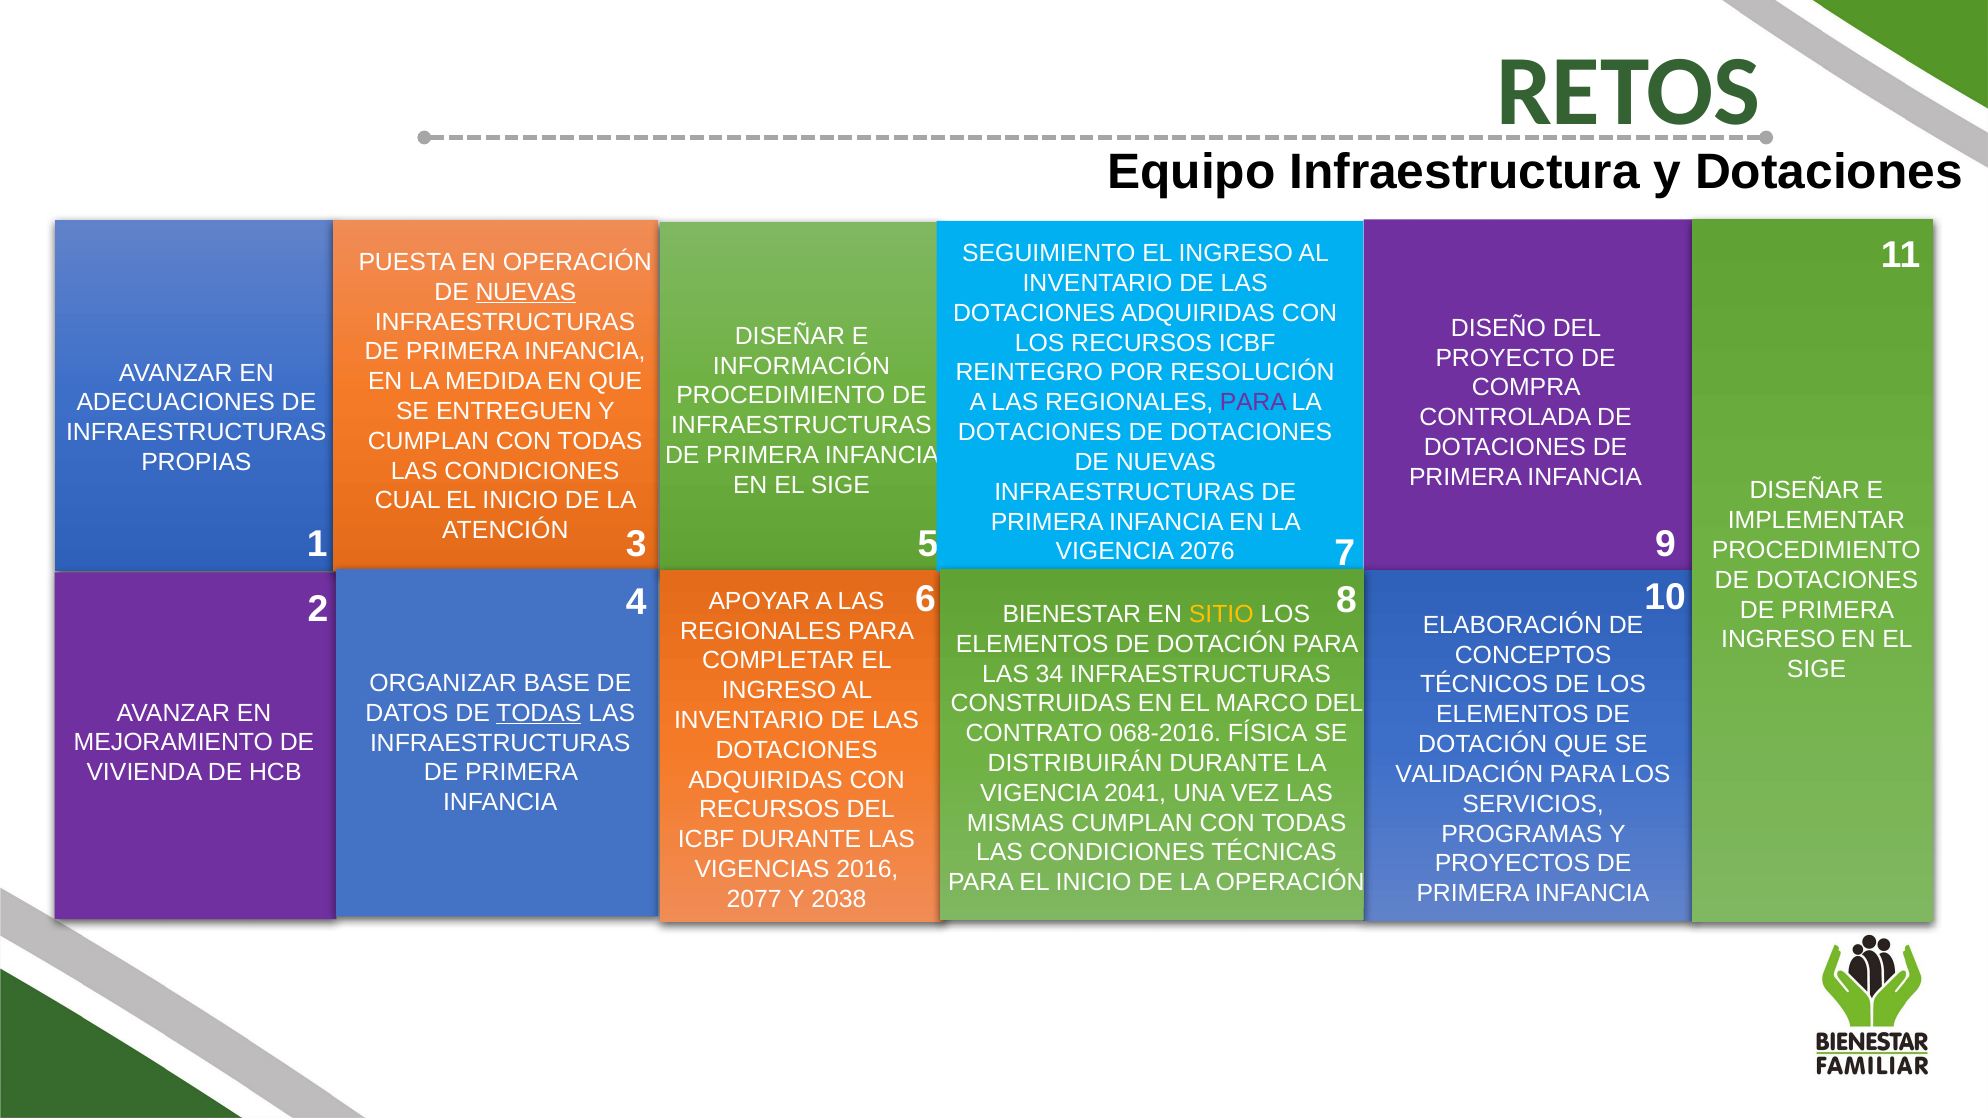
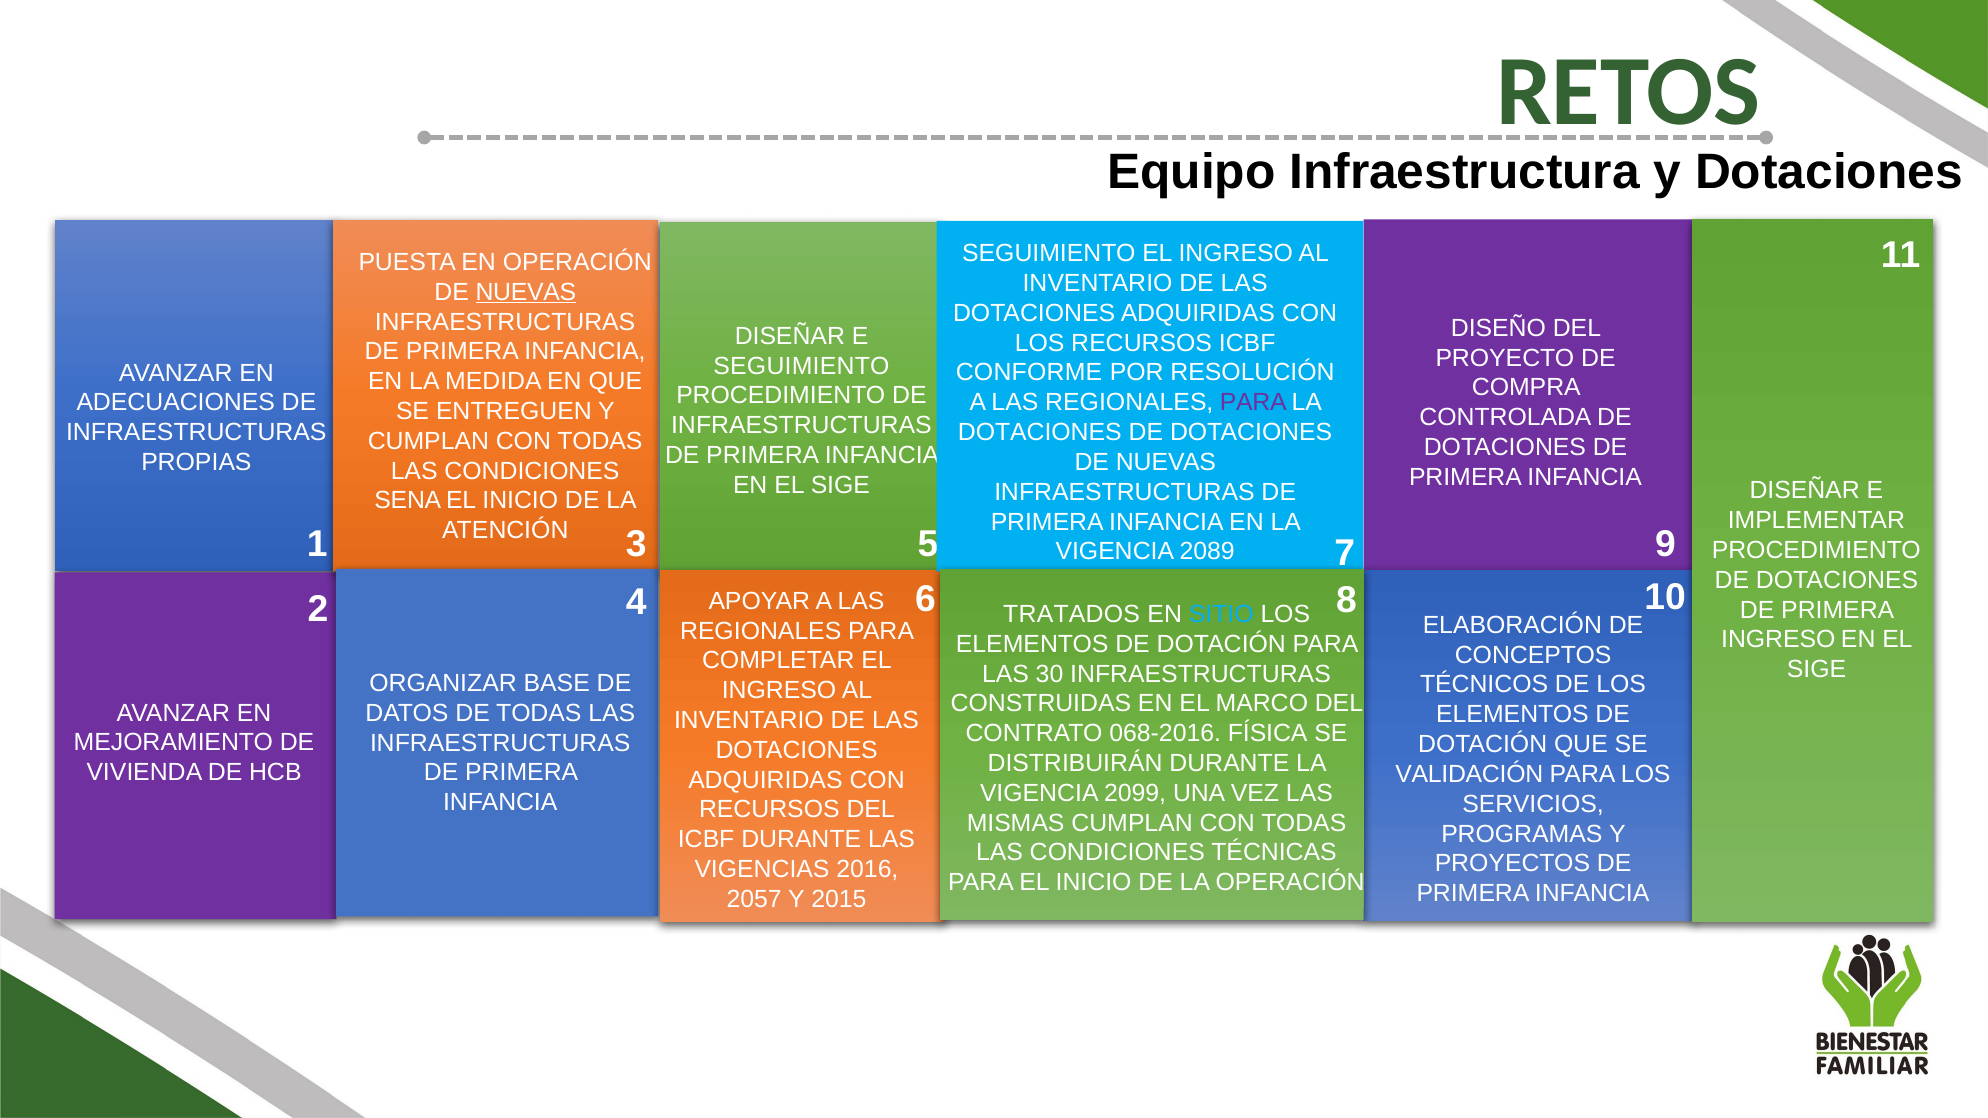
INFORMACIÓN at (802, 366): INFORMACIÓN -> SEGUIMIENTO
REINTEGRO: REINTEGRO -> CONFORME
CUAL: CUAL -> SENA
2076: 2076 -> 2089
BIENESTAR: BIENESTAR -> TRATADOS
SITIO colour: yellow -> light blue
34: 34 -> 30
TODAS at (539, 713) underline: present -> none
2041: 2041 -> 2099
2077: 2077 -> 2057
2038: 2038 -> 2015
